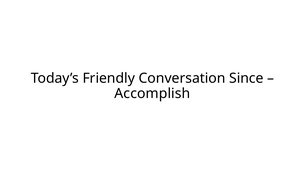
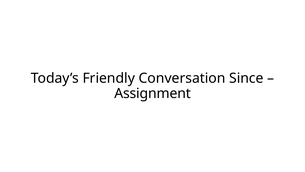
Accomplish: Accomplish -> Assignment
